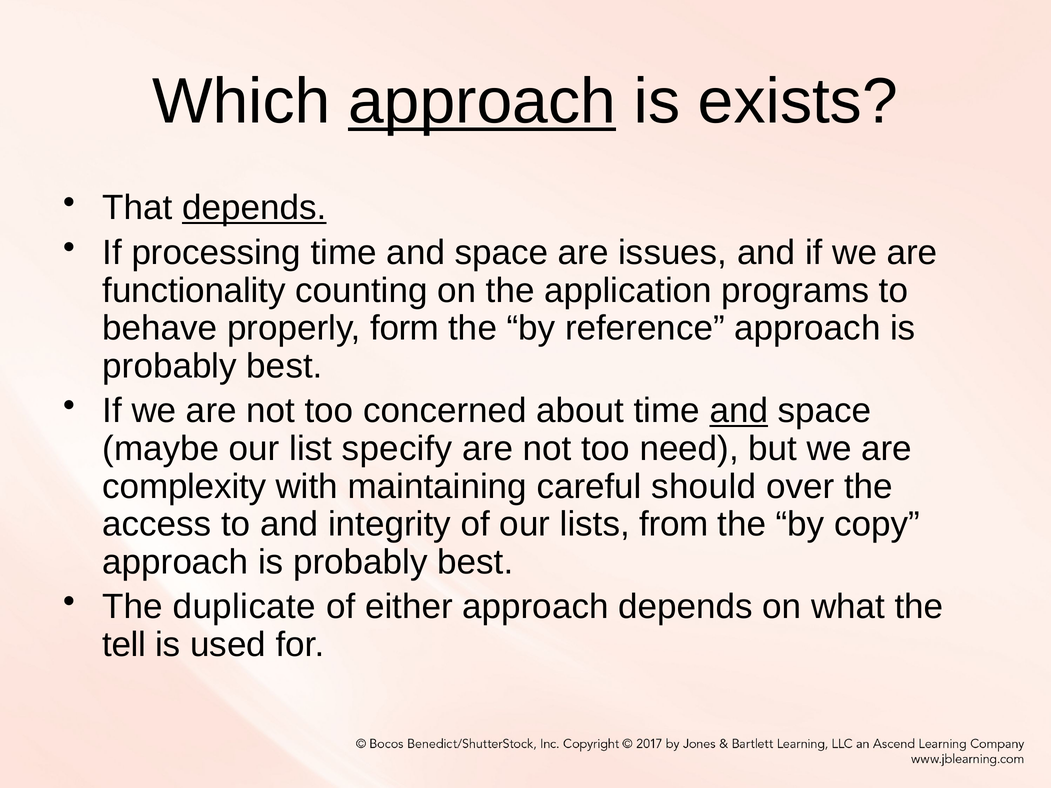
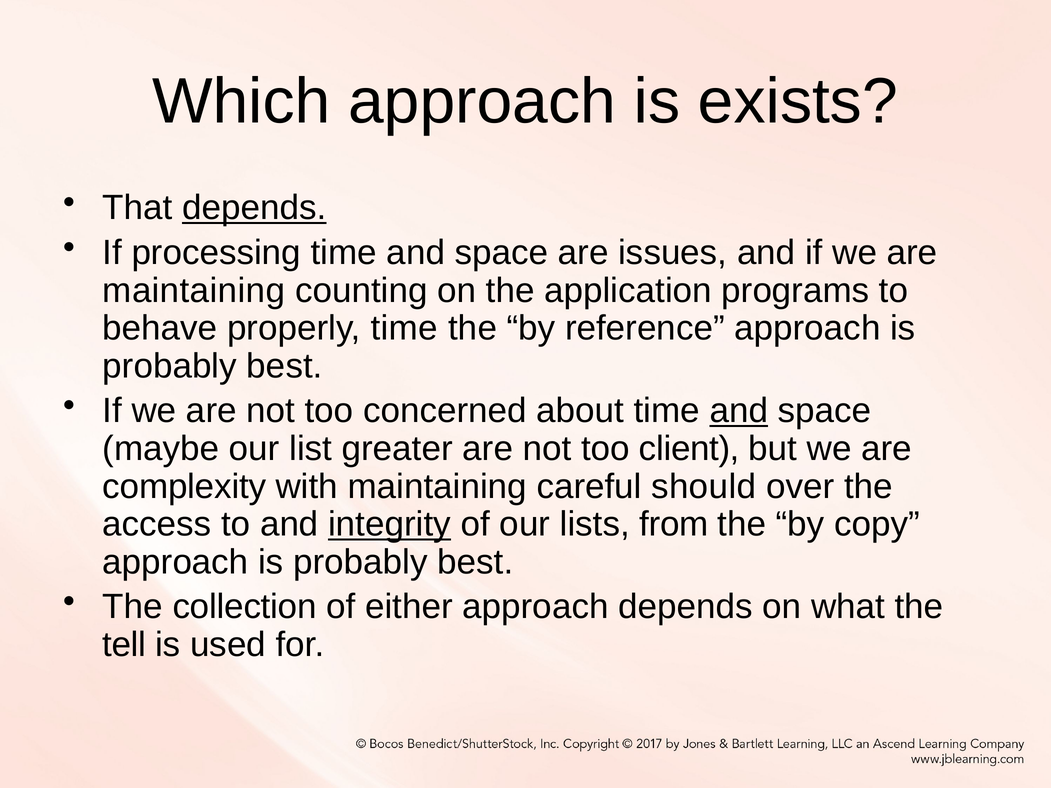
approach at (482, 102) underline: present -> none
functionality at (194, 291): functionality -> maintaining
properly form: form -> time
specify: specify -> greater
need: need -> client
integrity underline: none -> present
duplicate: duplicate -> collection
